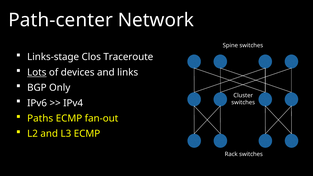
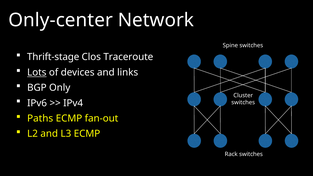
Path-center: Path-center -> Only-center
Links-stage: Links-stage -> Thrift-stage
